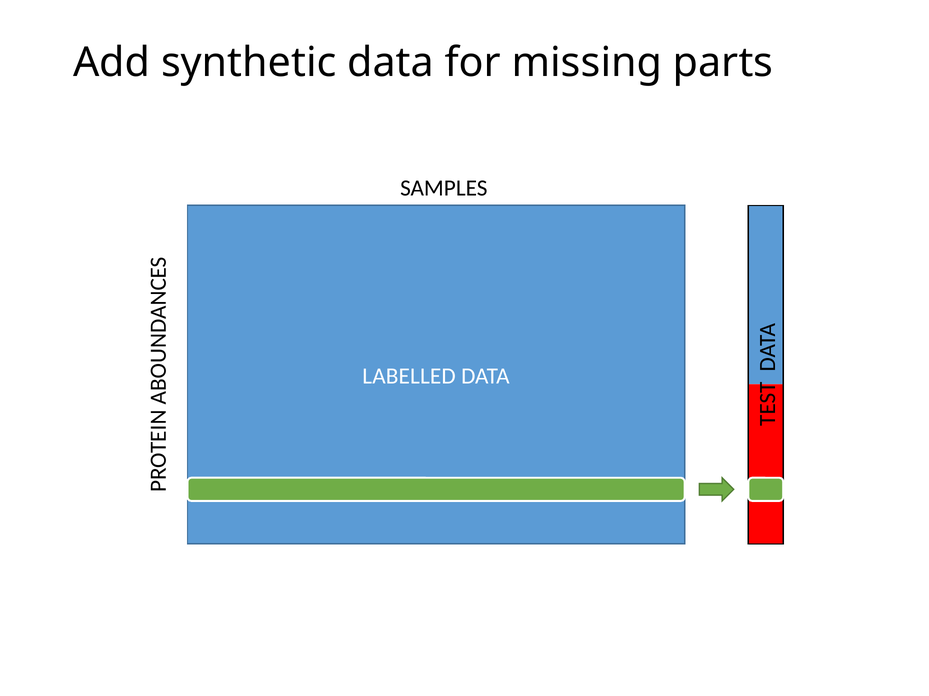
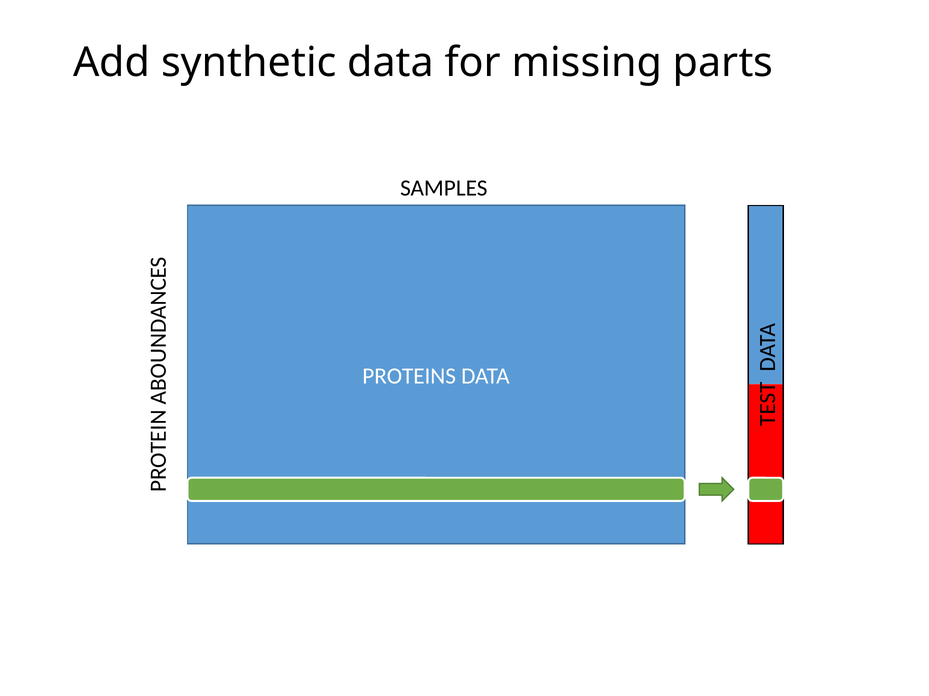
LABELLED: LABELLED -> PROTEINS
